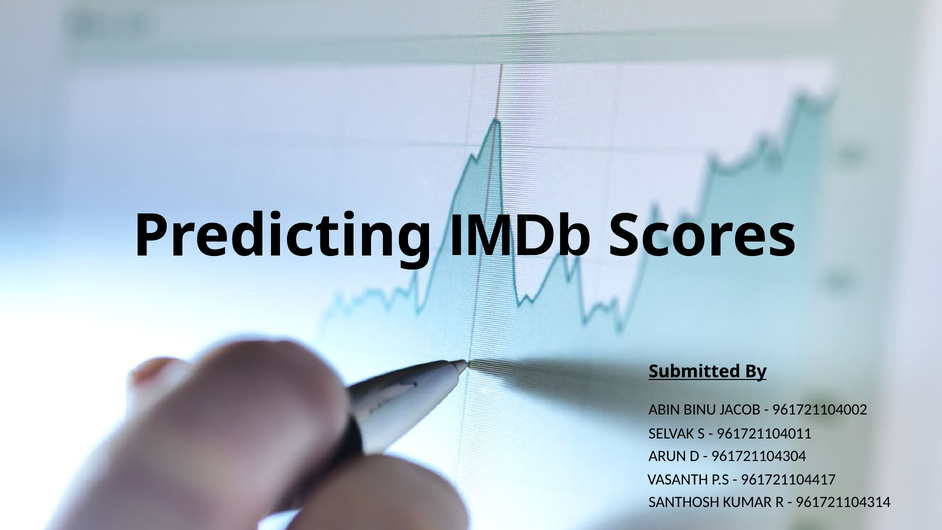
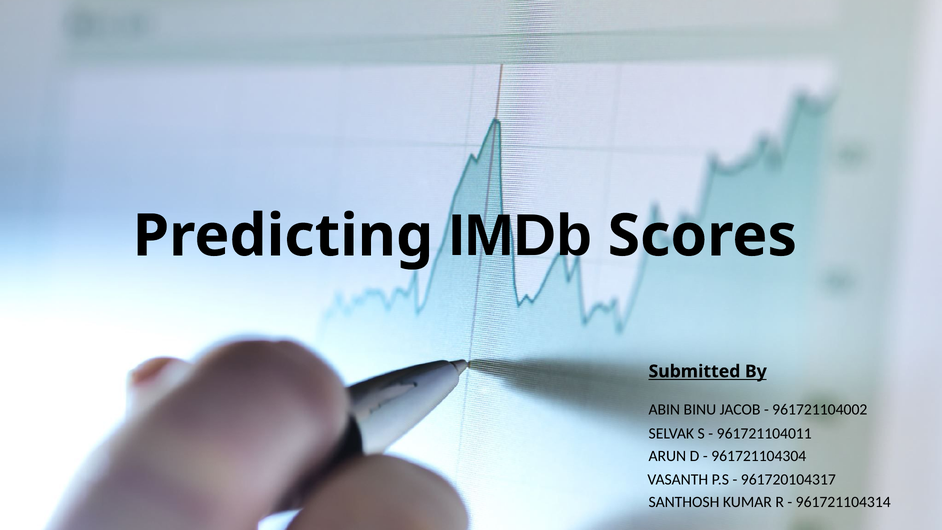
961721104417: 961721104417 -> 961720104317
